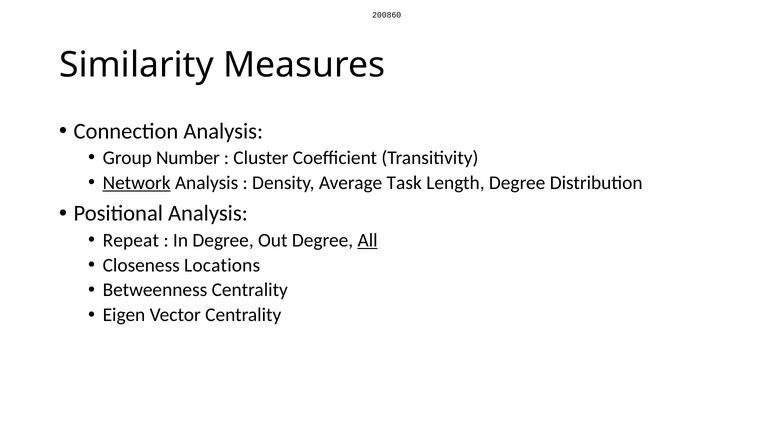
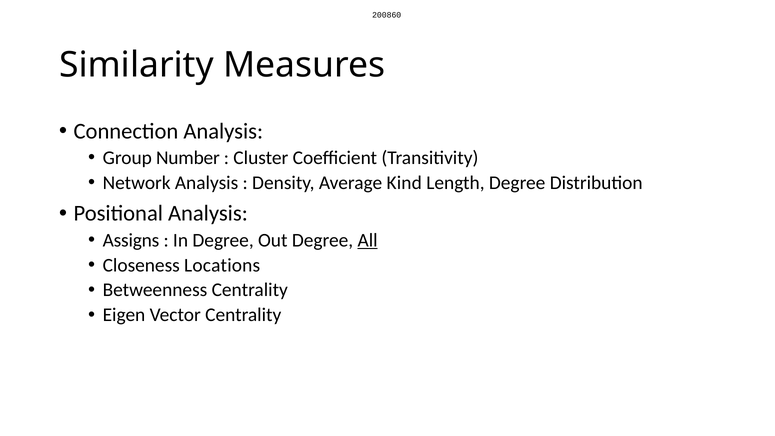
Network underline: present -> none
Task: Task -> Kind
Repeat: Repeat -> Assigns
